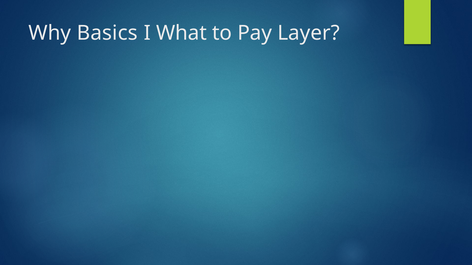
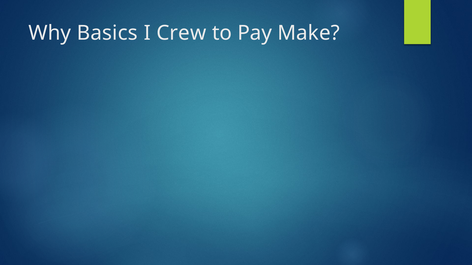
What: What -> Crew
Layer: Layer -> Make
